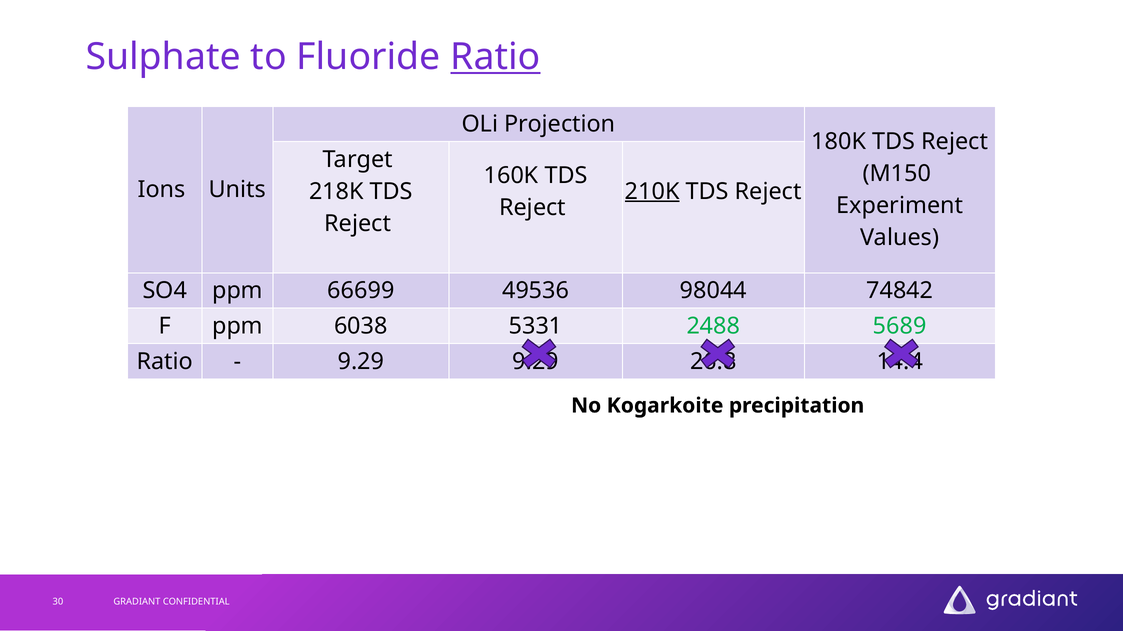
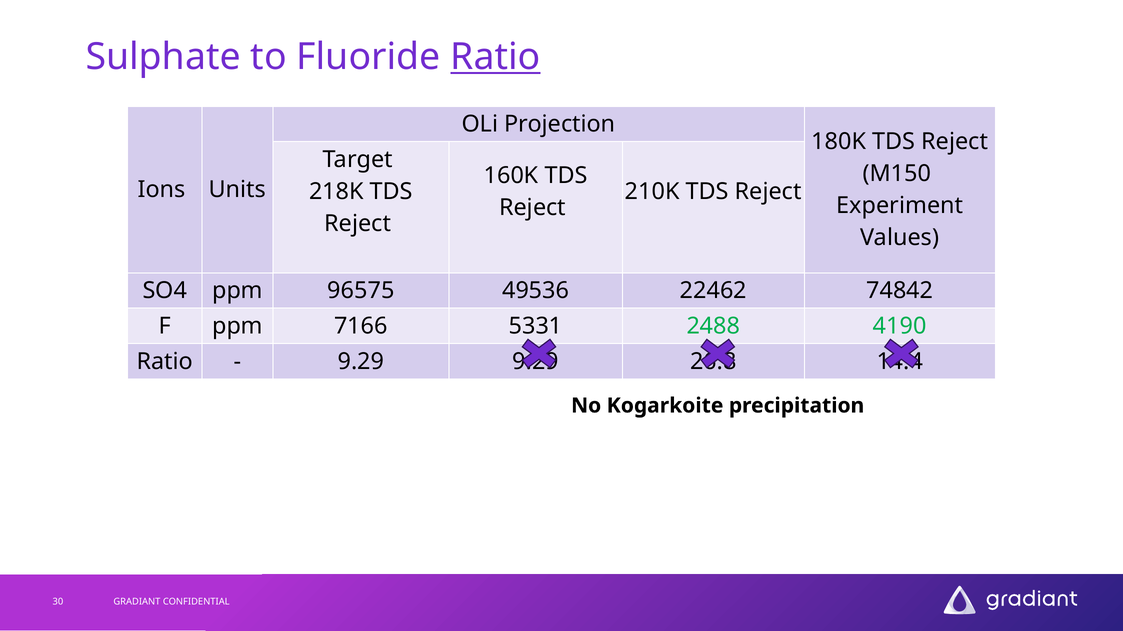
210K underline: present -> none
66699: 66699 -> 96575
98044: 98044 -> 22462
6038: 6038 -> 7166
5689: 5689 -> 4190
